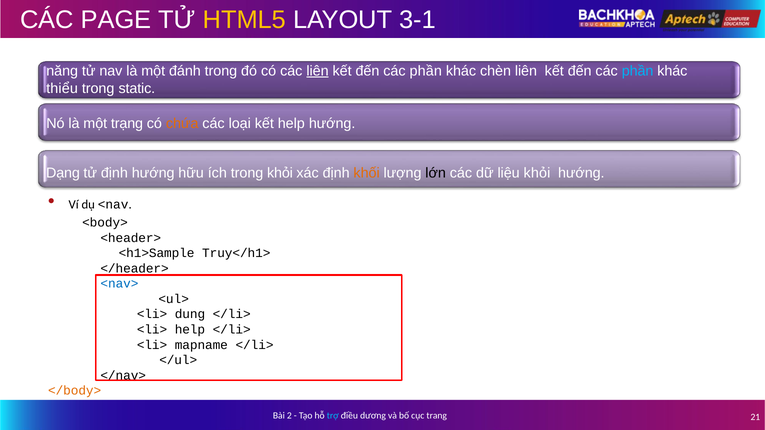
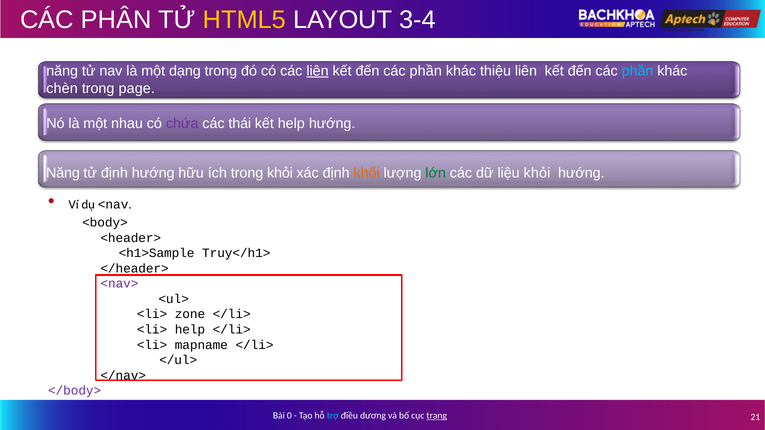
PAGE: PAGE -> PHÂN
3-1: 3-1 -> 3-4
đánh: đánh -> dạng
chèn: chèn -> thiệu
thiểu: thiểu -> chèn
static: static -> page
trạng: trạng -> nhau
chứa colour: orange -> purple
loại: loại -> thái
Dạng at (63, 173): Dạng -> Năng
lớn colour: black -> green
<nav> colour: blue -> purple
dung: dung -> zone
</body> colour: orange -> purple
2: 2 -> 0
trang underline: none -> present
